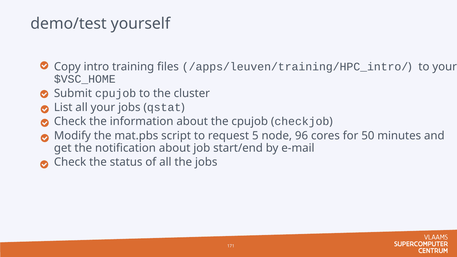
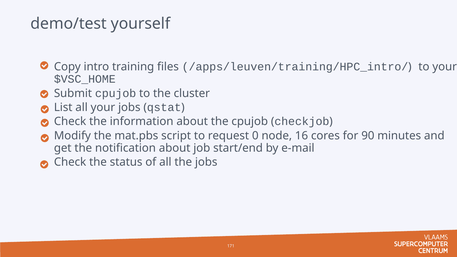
5: 5 -> 0
96: 96 -> 16
50: 50 -> 90
